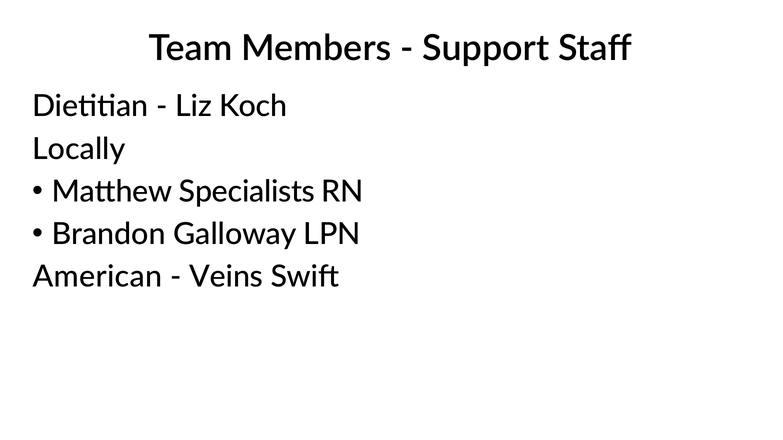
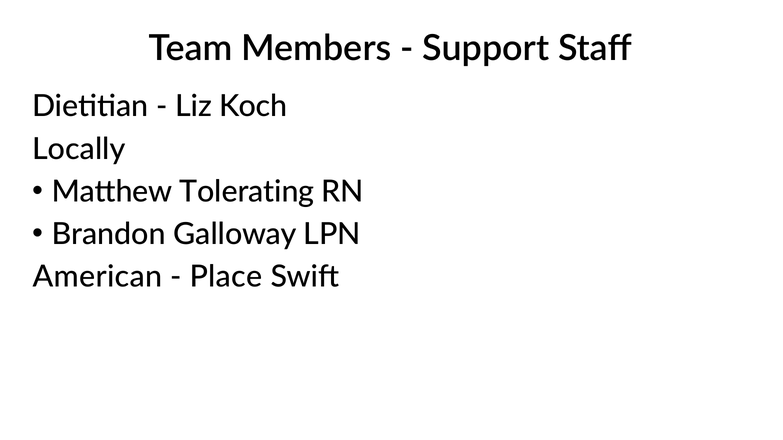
Specialists: Specialists -> Tolerating
Veins: Veins -> Place
